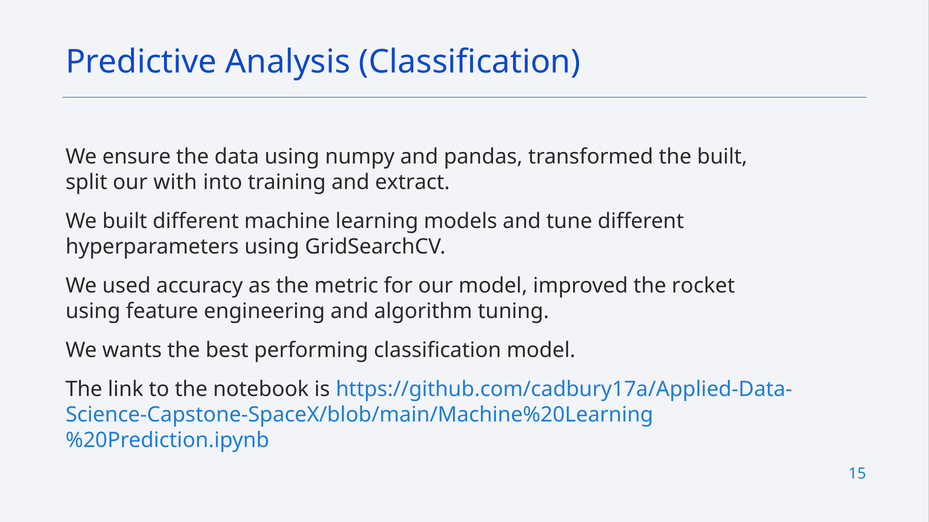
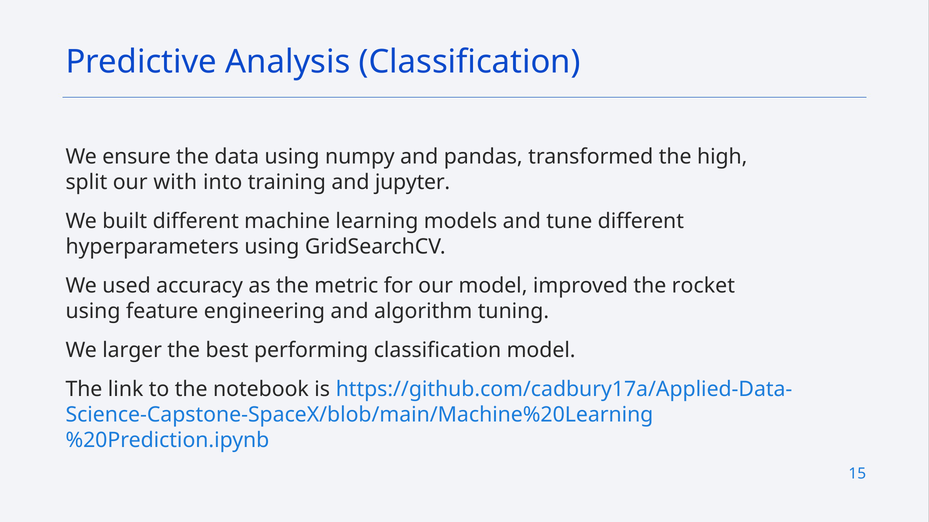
the built: built -> high
extract: extract -> jupyter
wants: wants -> larger
